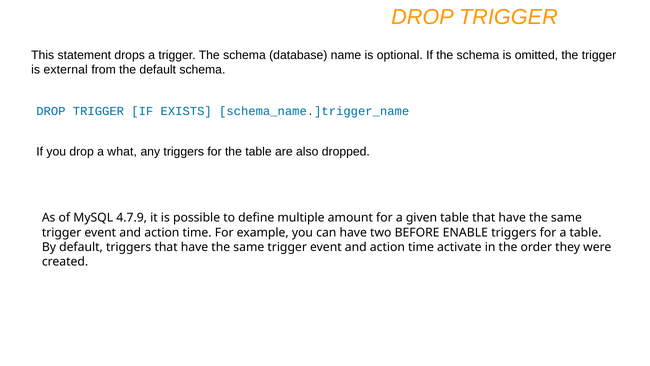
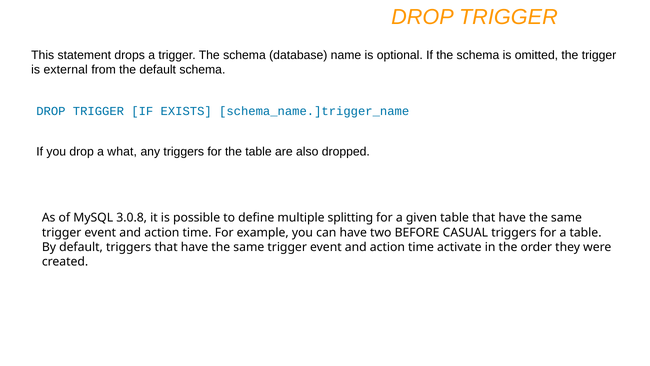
4.7.9: 4.7.9 -> 3.0.8
amount: amount -> splitting
ENABLE: ENABLE -> CASUAL
